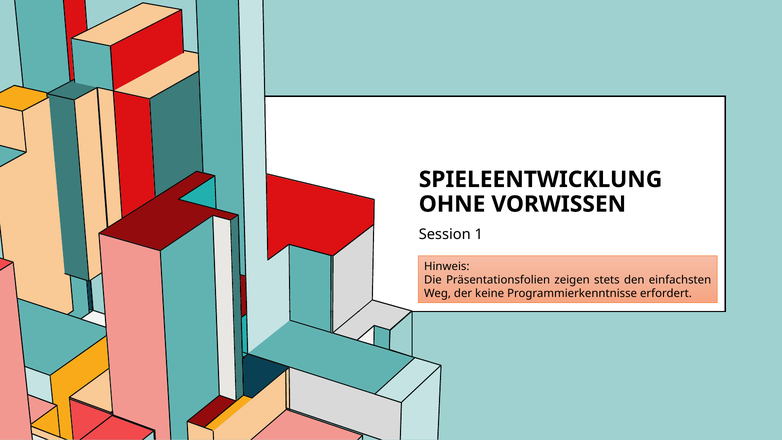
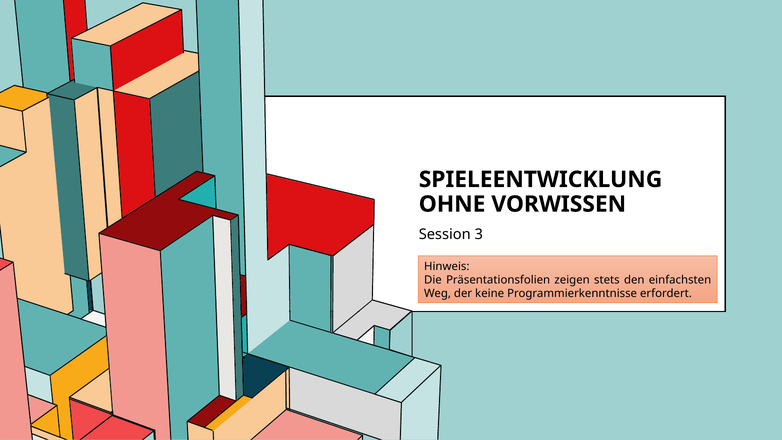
1: 1 -> 3
